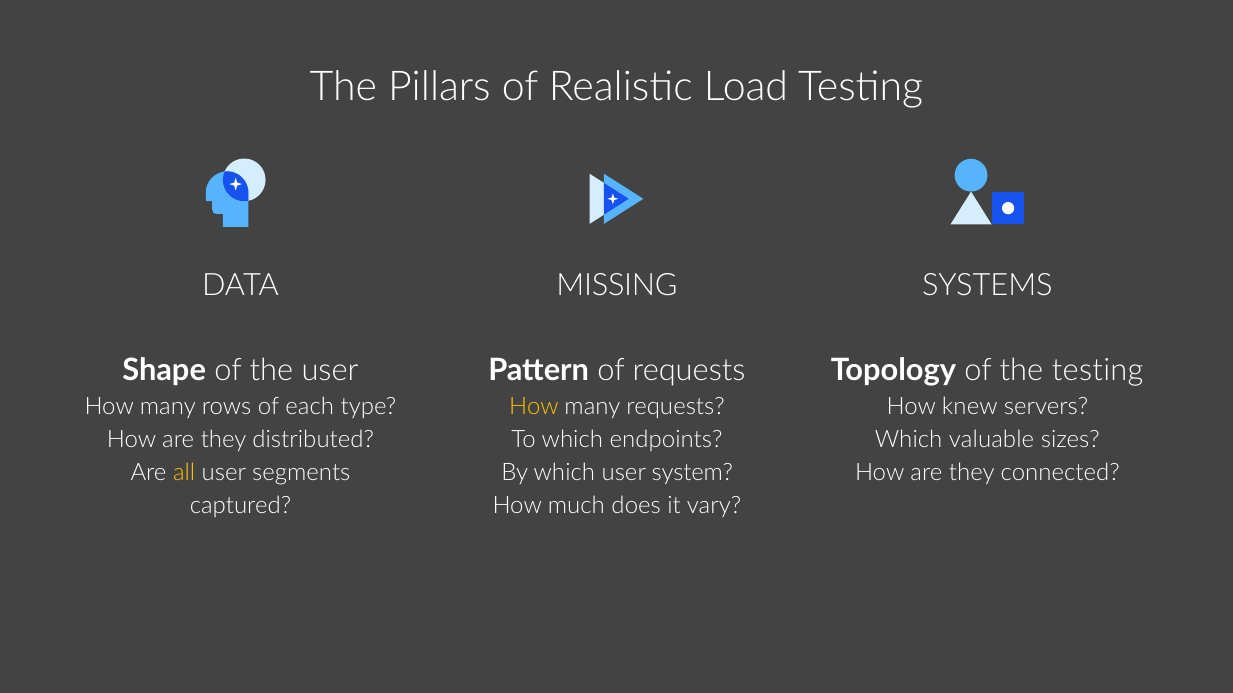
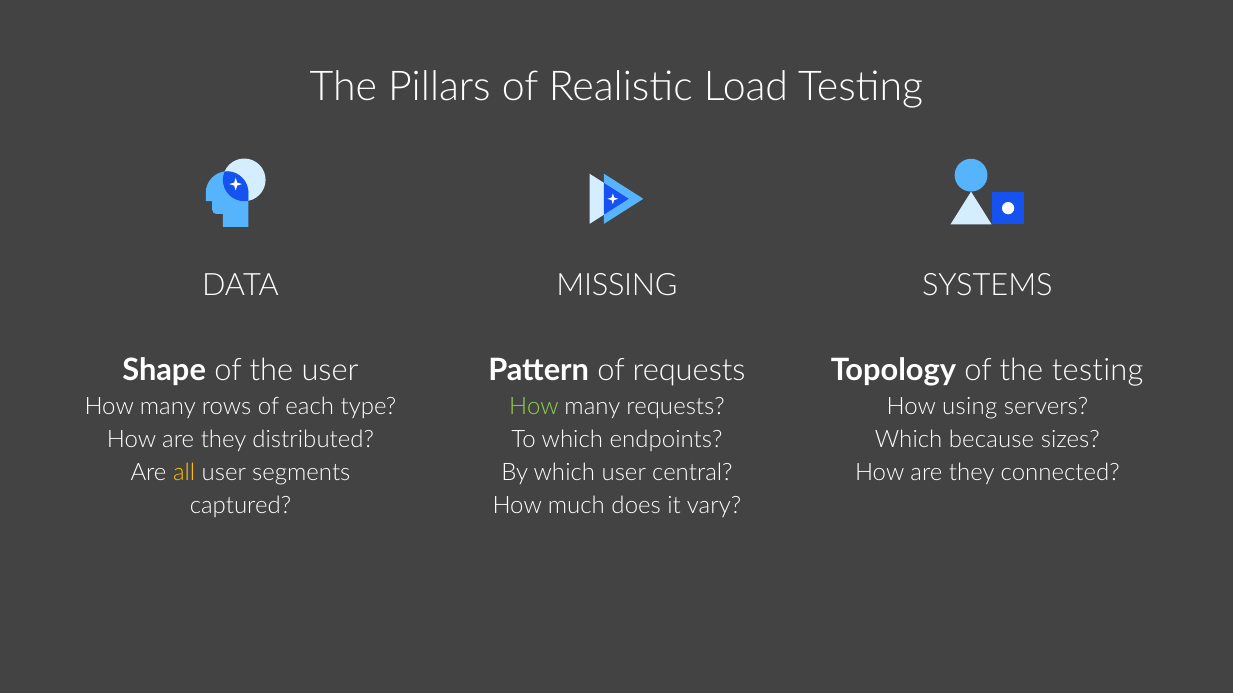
How at (534, 407) colour: yellow -> light green
knew: knew -> using
valuable: valuable -> because
system: system -> central
